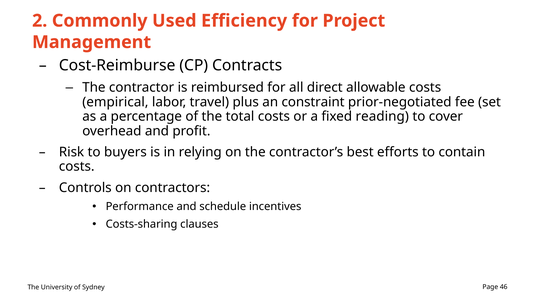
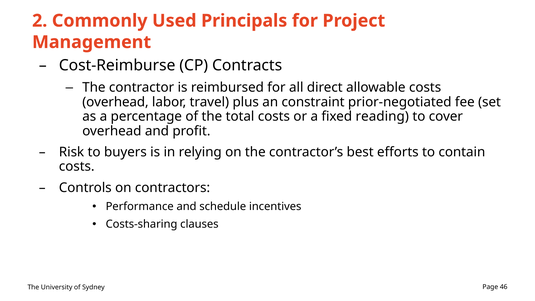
Efficiency: Efficiency -> Principals
empirical at (115, 102): empirical -> overhead
